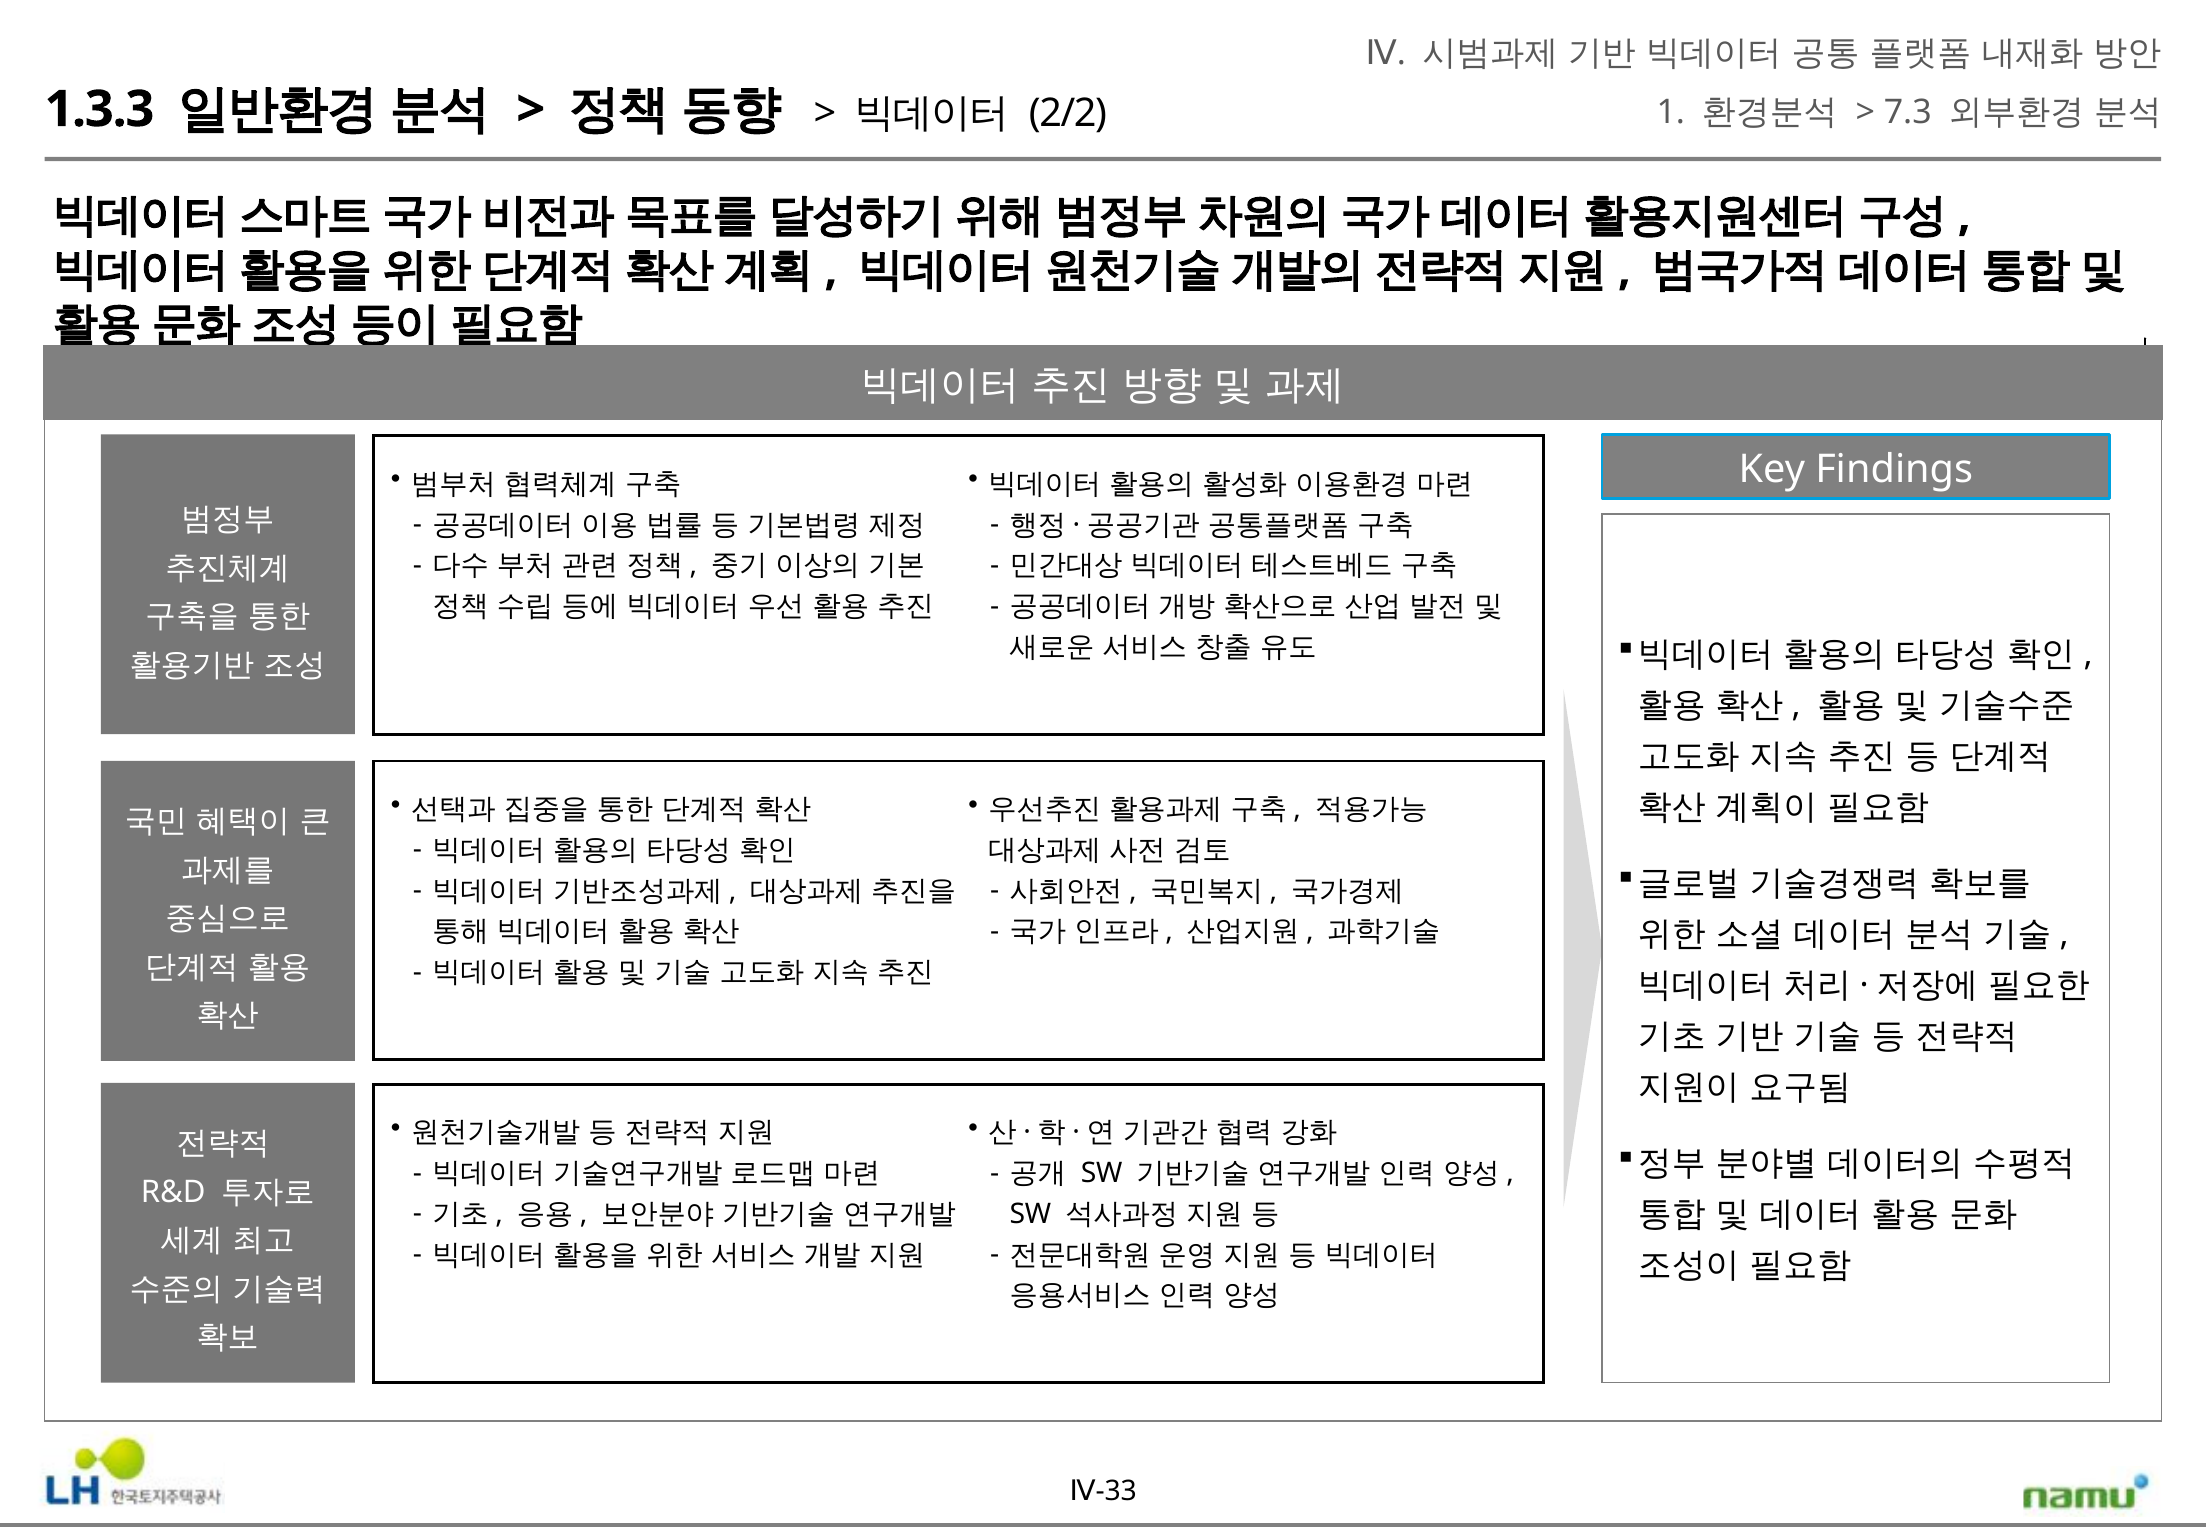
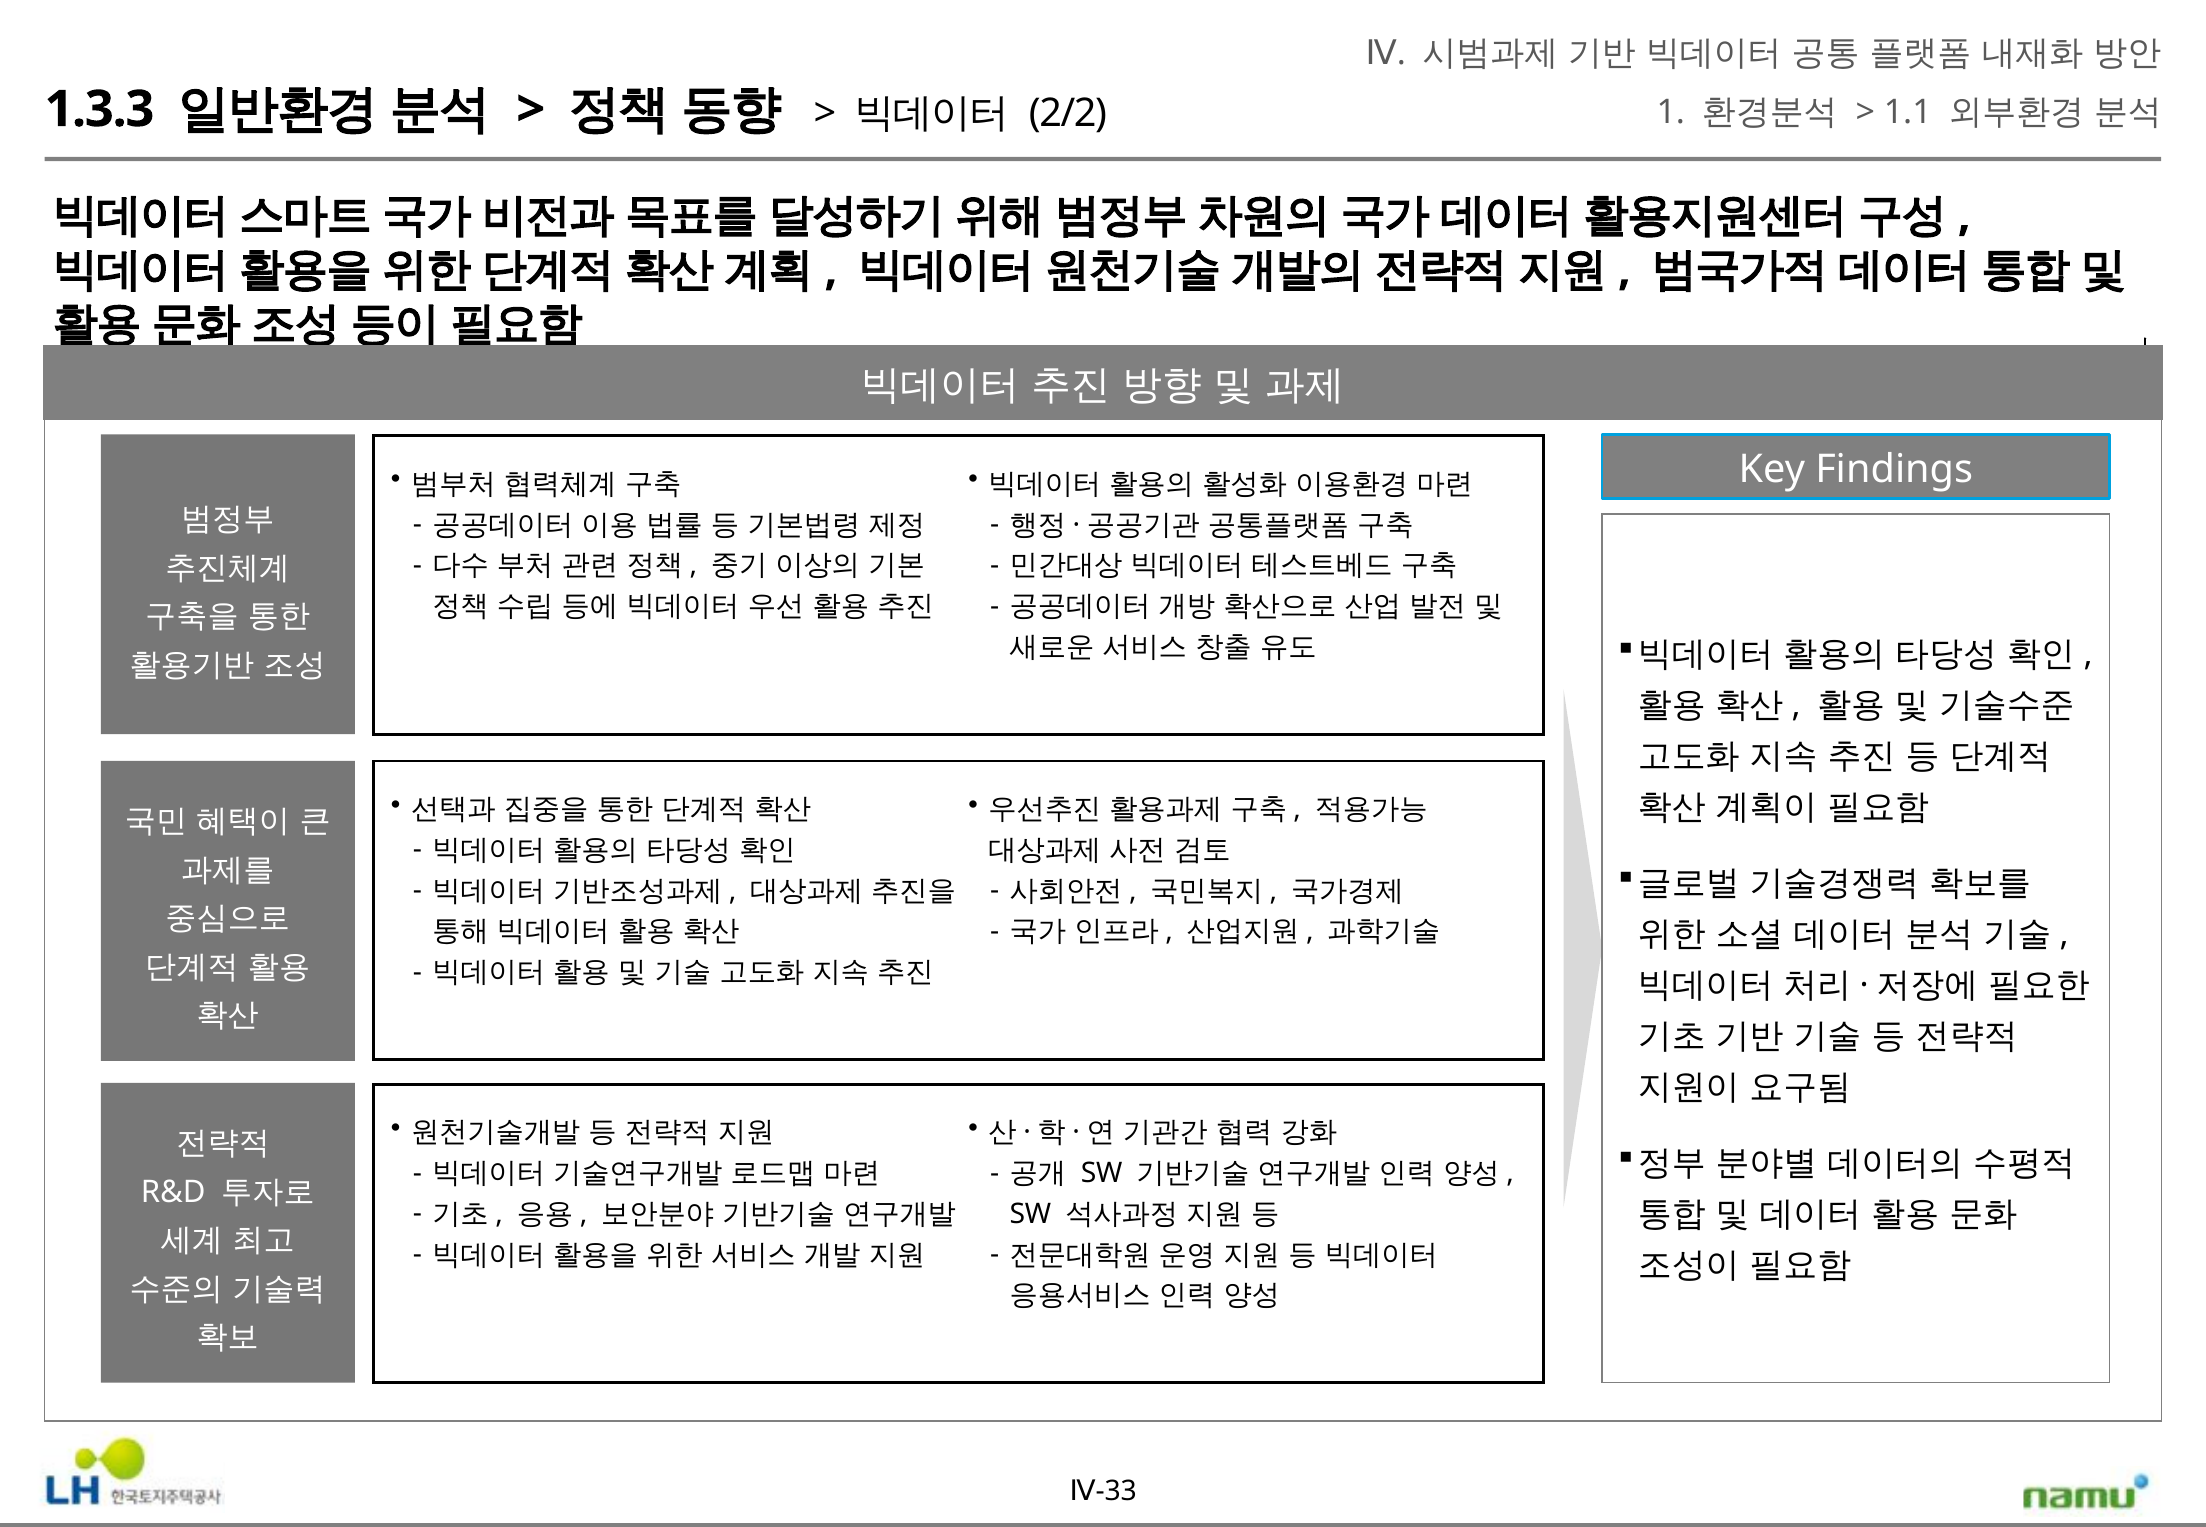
7.3: 7.3 -> 1.1
